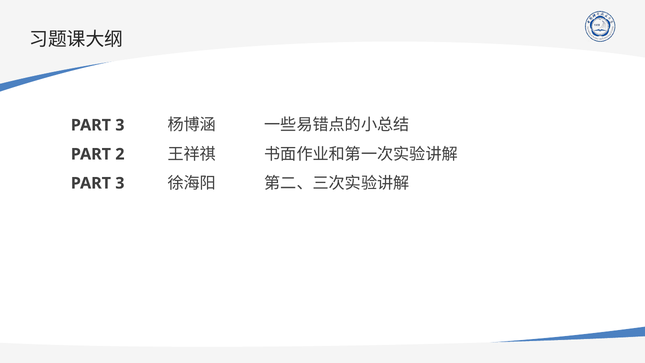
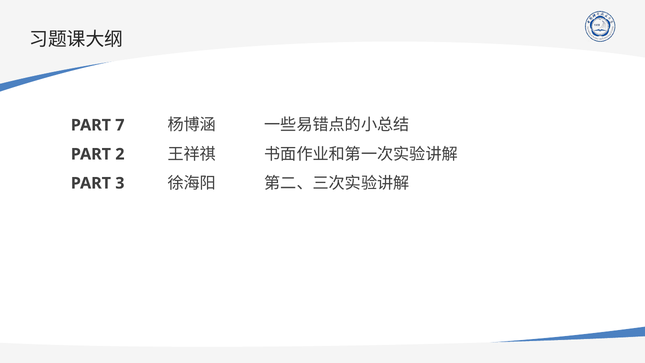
3 at (120, 125): 3 -> 7
